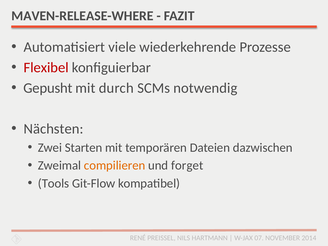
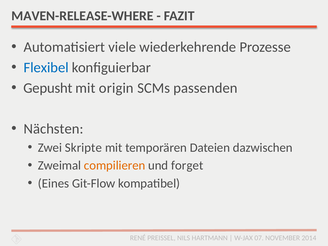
Flexibel colour: red -> blue
durch: durch -> origin
notwendig: notwendig -> passenden
Starten: Starten -> Skripte
Tools: Tools -> Eines
